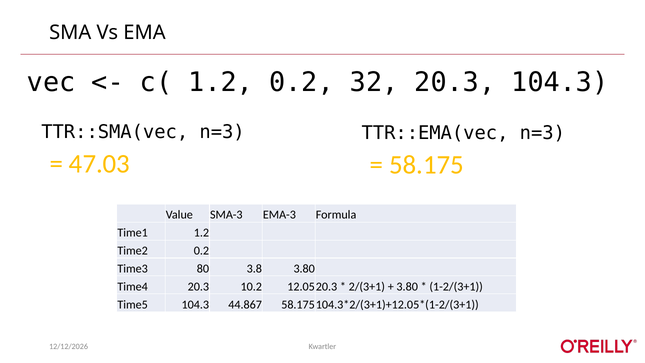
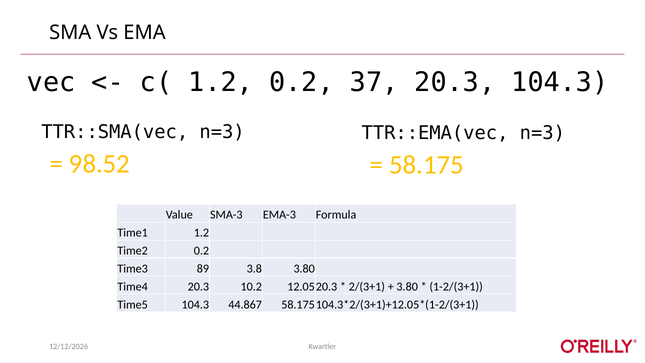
32: 32 -> 37
47.03: 47.03 -> 98.52
80: 80 -> 89
